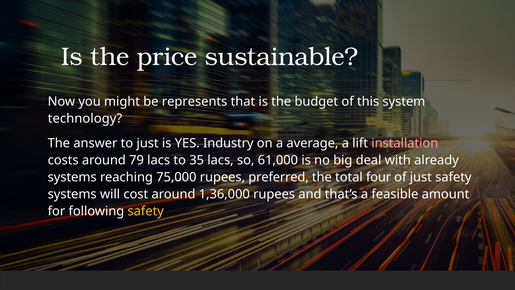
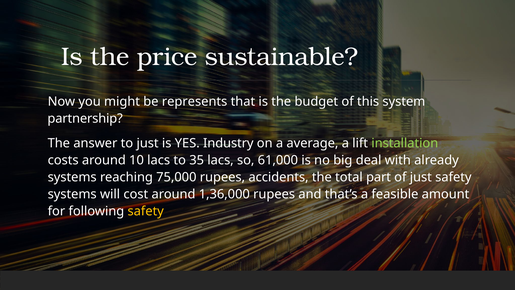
technology: technology -> partnership
installation colour: pink -> light green
79: 79 -> 10
preferred: preferred -> accidents
four: four -> part
